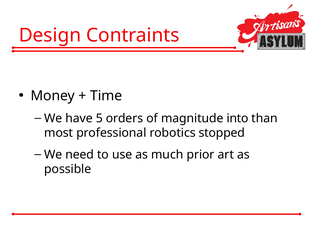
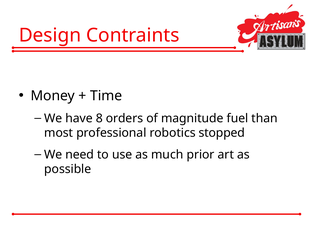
5: 5 -> 8
into: into -> fuel
